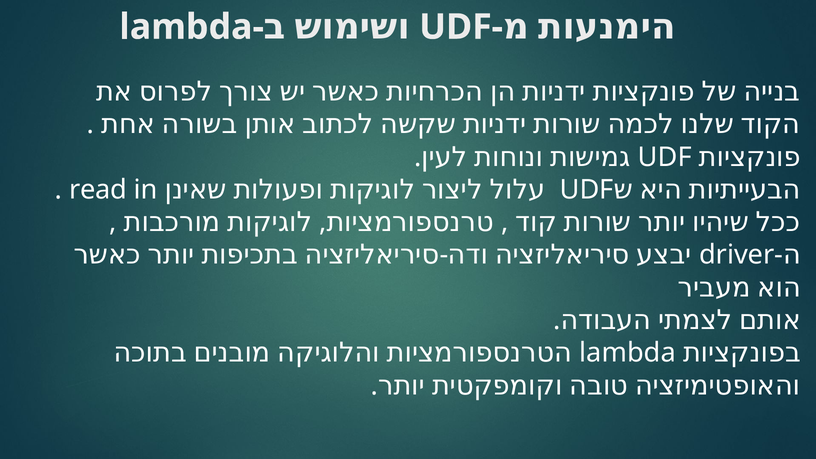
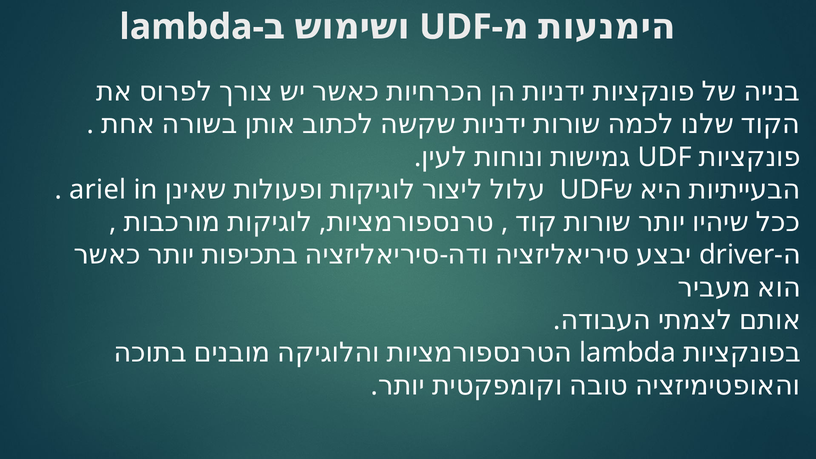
read: read -> ariel
